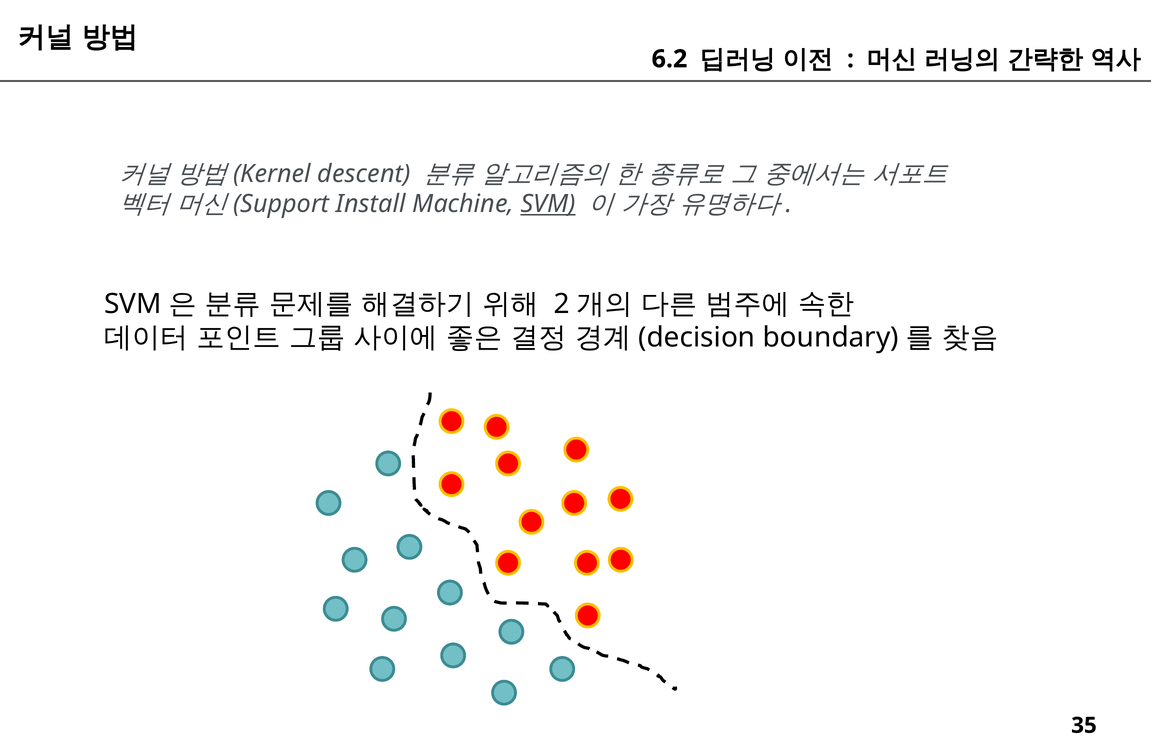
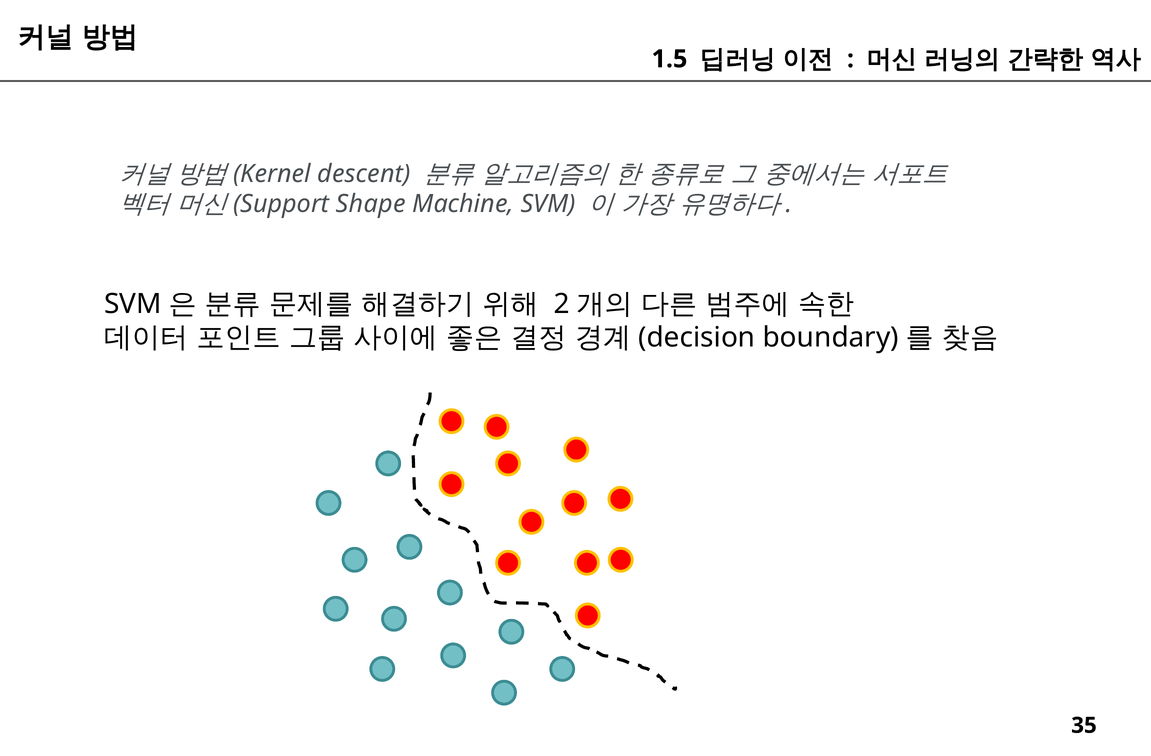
6.2: 6.2 -> 1.5
Install: Install -> Shape
SVM underline: present -> none
